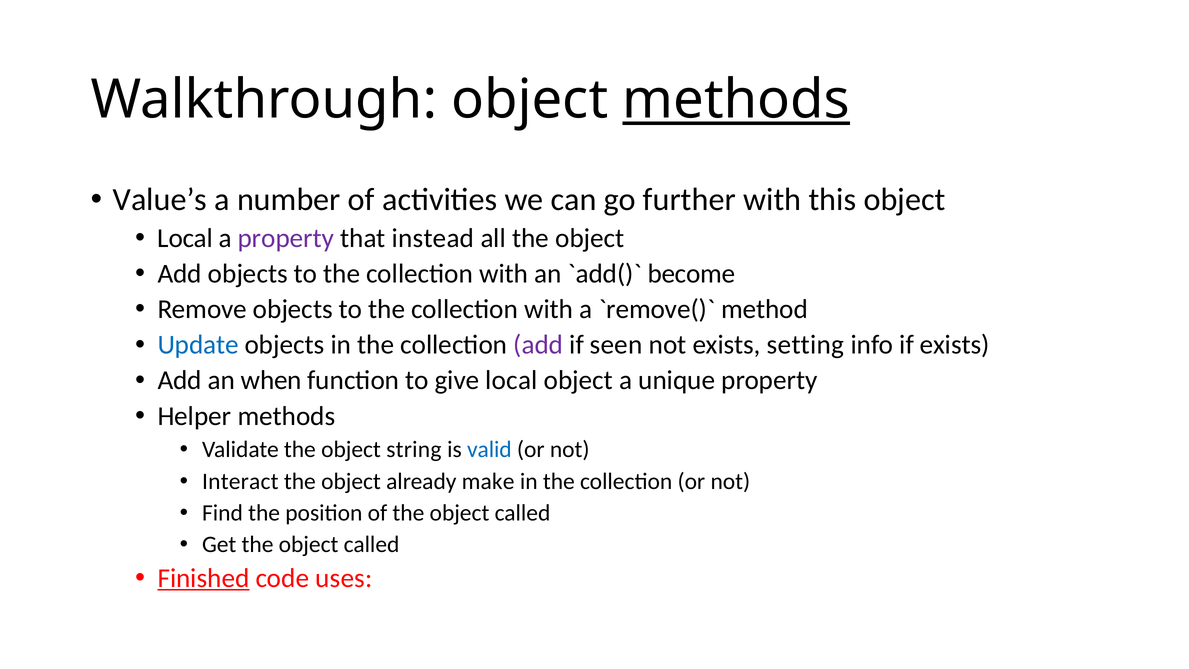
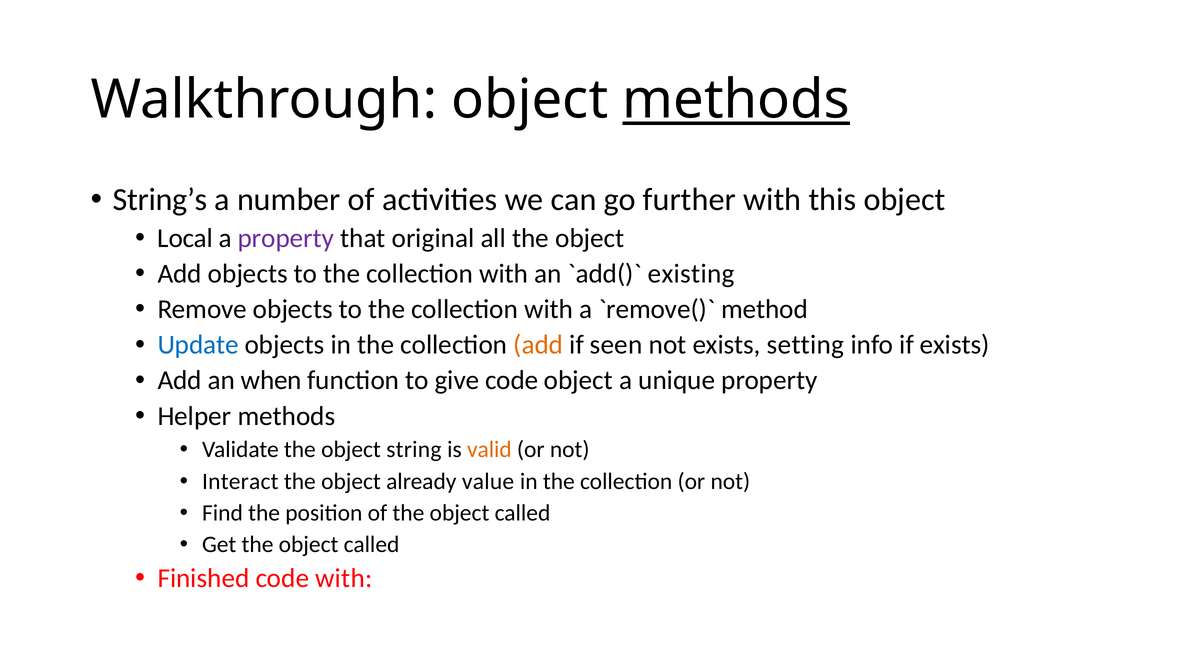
Value’s: Value’s -> String’s
instead: instead -> original
become: become -> existing
add at (538, 345) colour: purple -> orange
give local: local -> code
valid colour: blue -> orange
make: make -> value
Finished underline: present -> none
code uses: uses -> with
